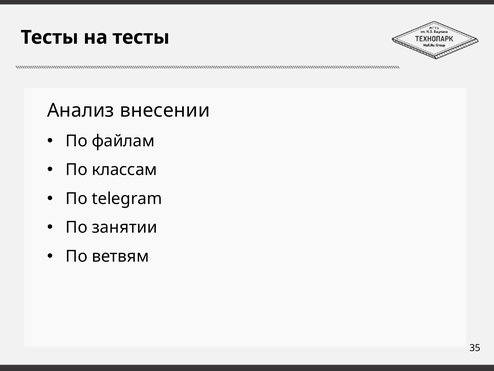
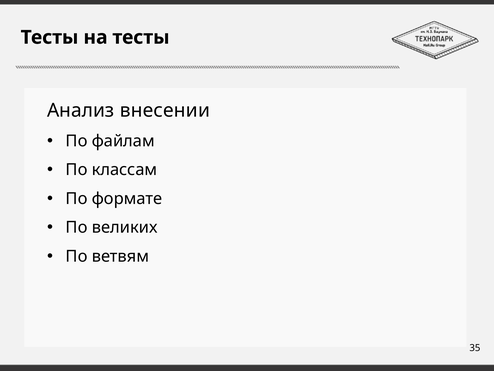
telegram: telegram -> формате
занятии: занятии -> великих
